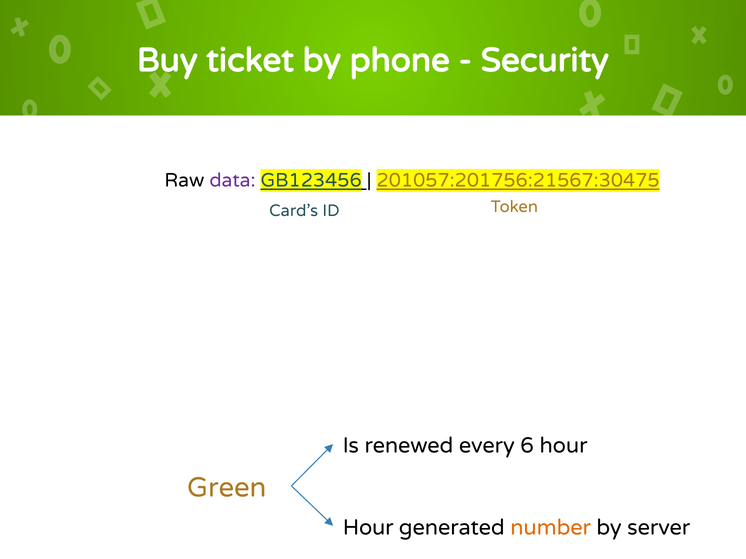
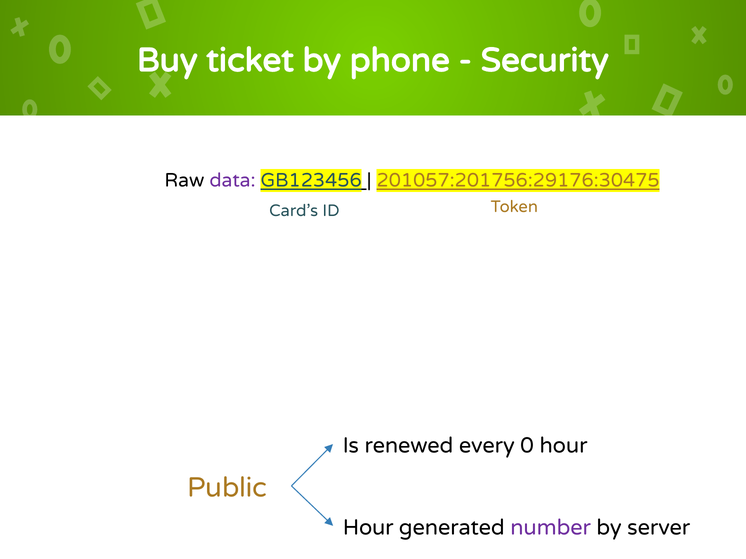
201057:201756:21567:30475: 201057:201756:21567:30475 -> 201057:201756:29176:30475
6: 6 -> 0
Green: Green -> Public
number colour: orange -> purple
